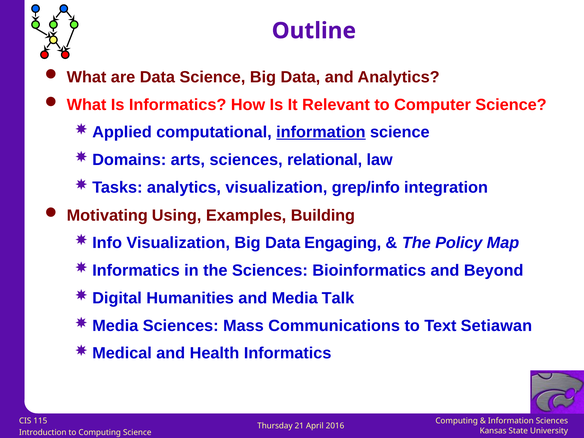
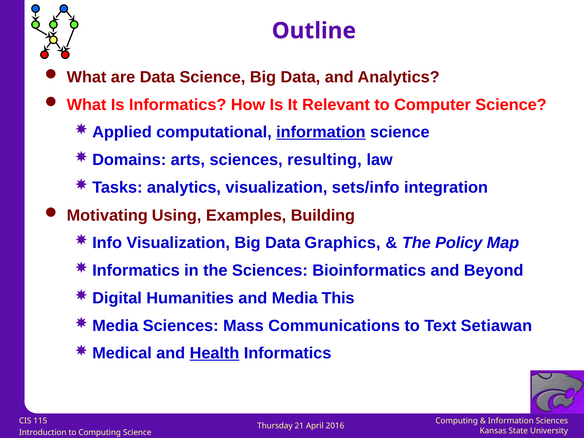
relational: relational -> resulting
grep/info: grep/info -> sets/info
Engaging: Engaging -> Graphics
Talk: Talk -> This
Health underline: none -> present
